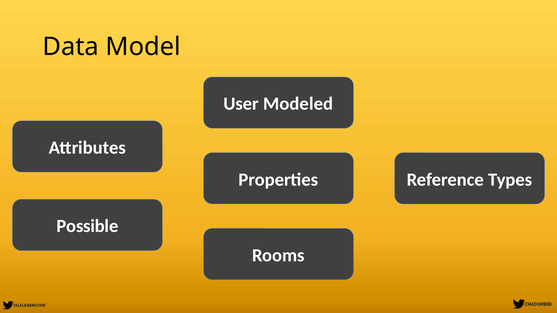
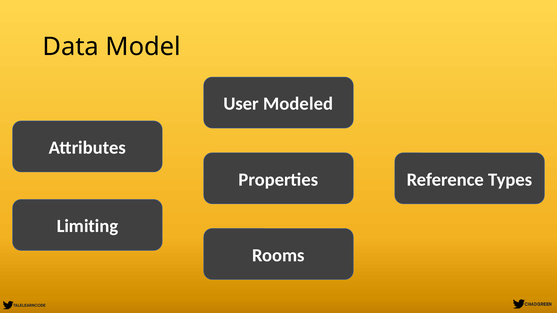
Possible: Possible -> Limiting
